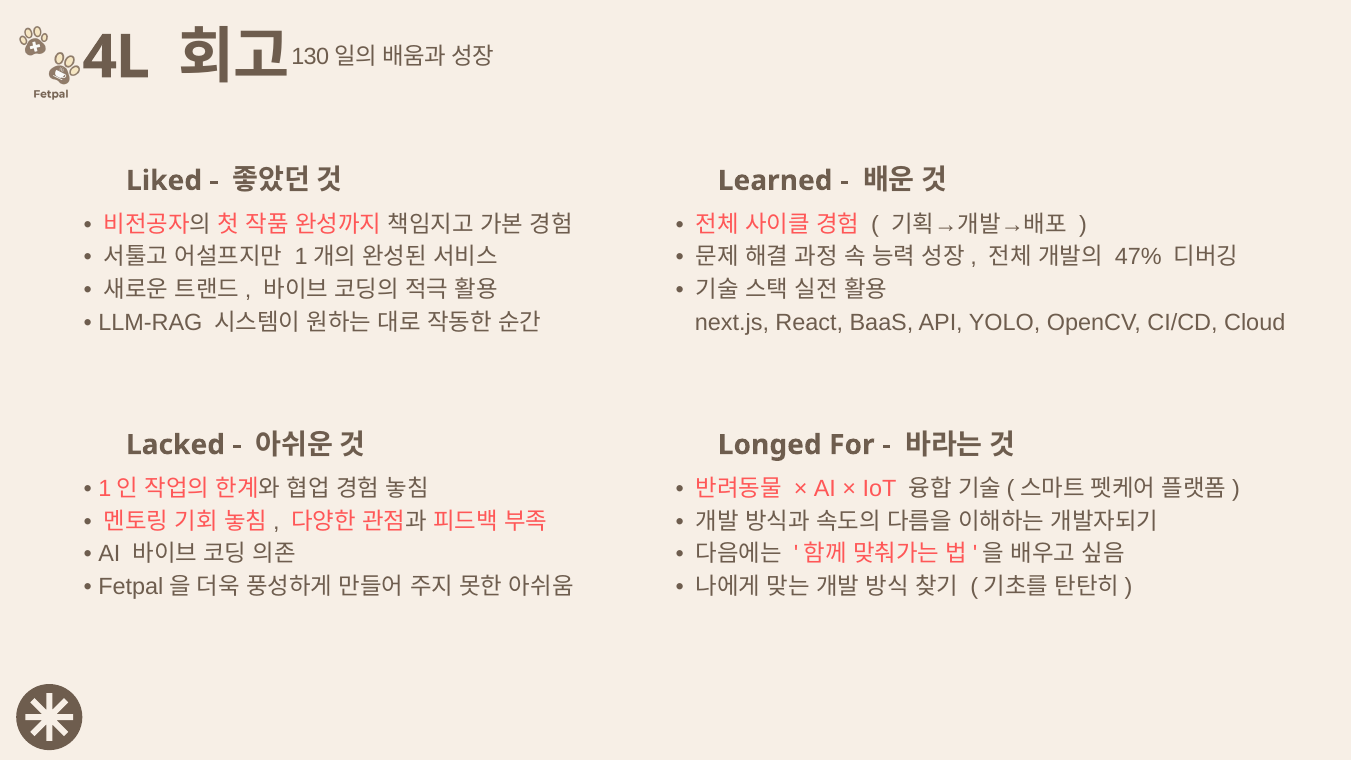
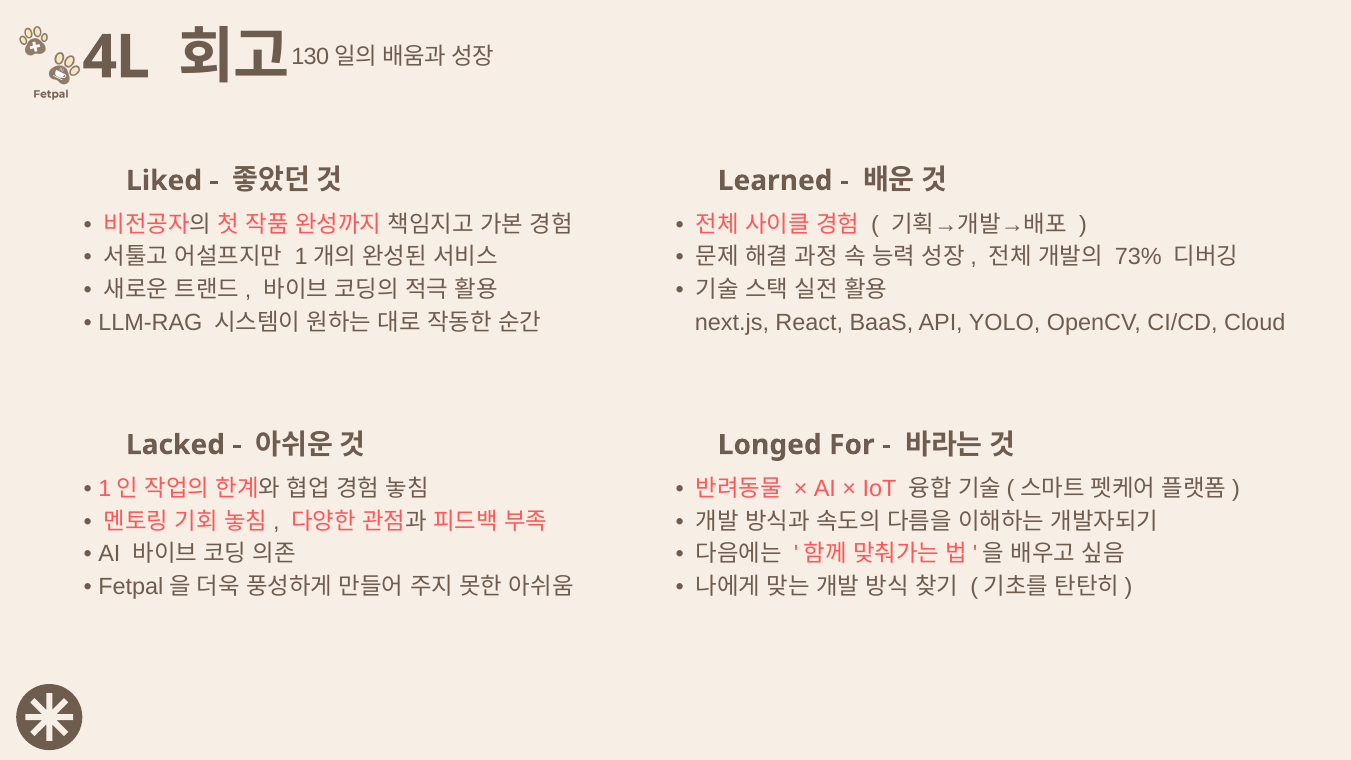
47%: 47% -> 73%
